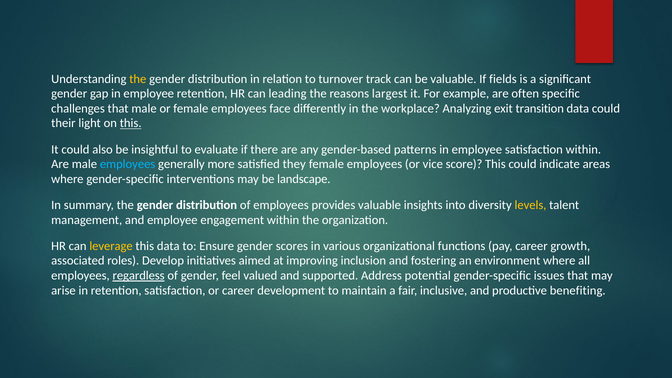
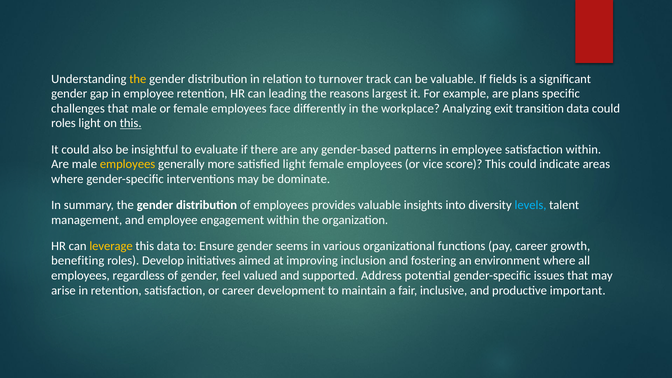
often: often -> plans
their at (63, 123): their -> roles
employees at (128, 164) colour: light blue -> yellow
satisfied they: they -> light
landscape: landscape -> dominate
levels colour: yellow -> light blue
scores: scores -> seems
associated: associated -> benefiting
regardless underline: present -> none
benefiting: benefiting -> important
